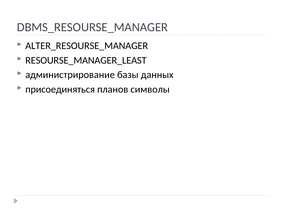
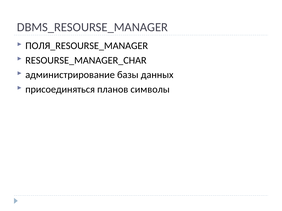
ALTER_RESOURSE_MANAGER: ALTER_RESOURSE_MANAGER -> ПОЛЯ_RESOURSE_MANAGER
RESOURSE_MANAGER_LEAST: RESOURSE_MANAGER_LEAST -> RESOURSE_MANAGER_CHAR
